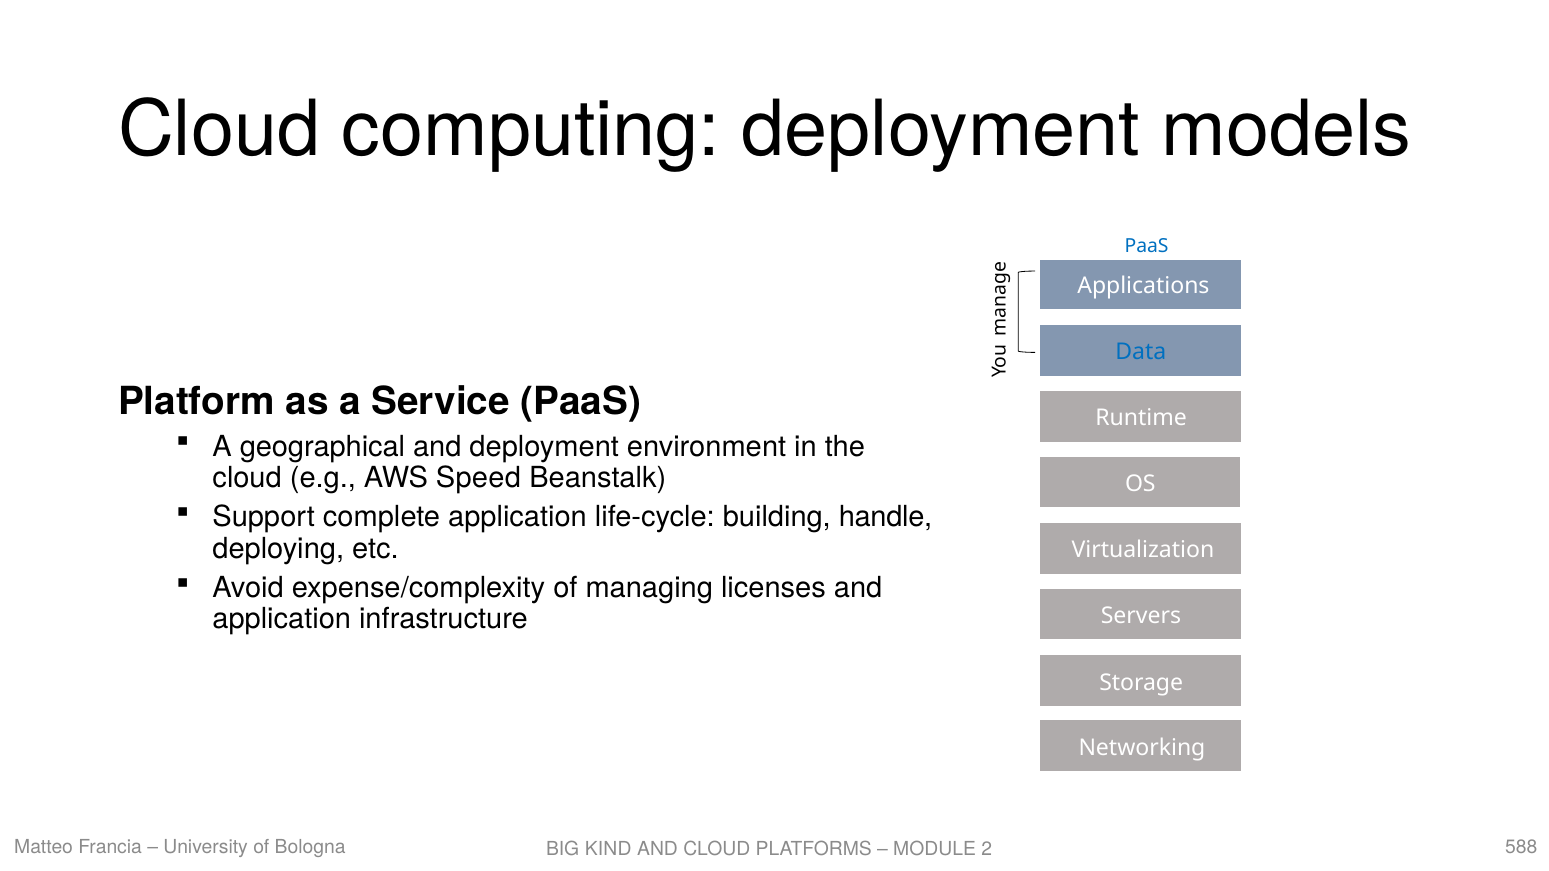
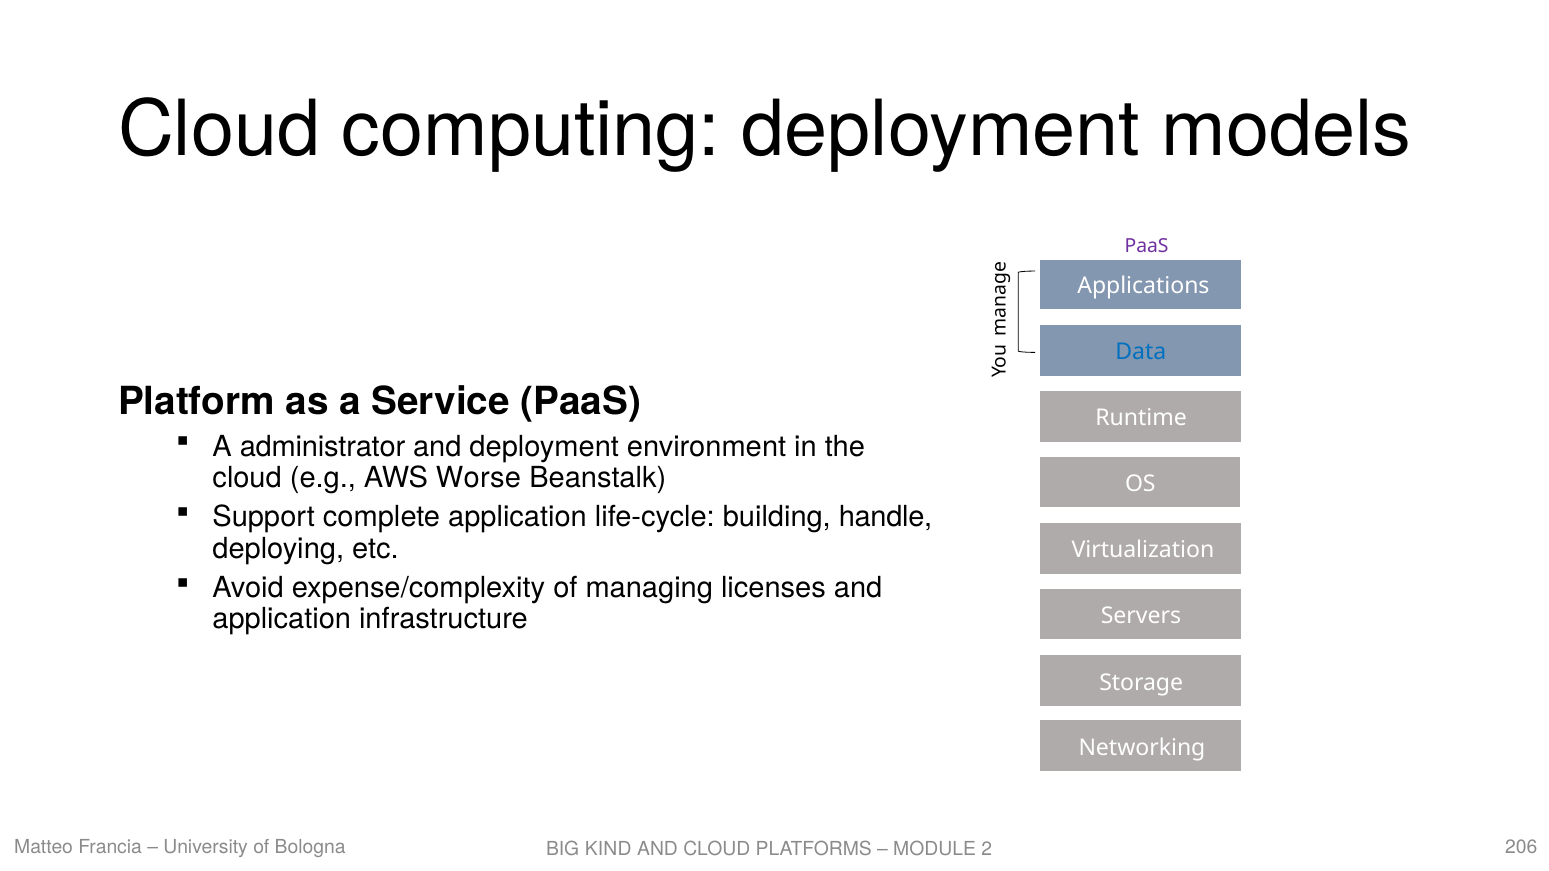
PaaS at (1147, 246) colour: blue -> purple
geographical: geographical -> administrator
Speed: Speed -> Worse
588: 588 -> 206
